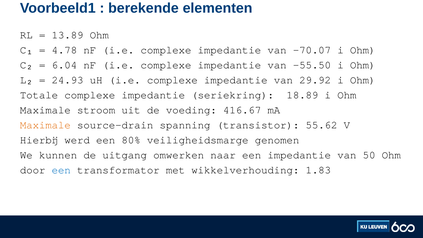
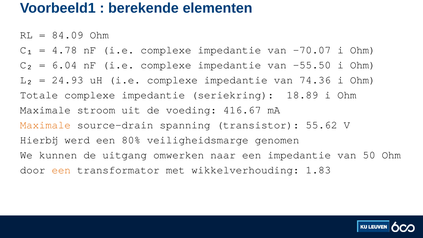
13.89: 13.89 -> 84.09
29.92: 29.92 -> 74.36
een at (61, 170) colour: blue -> orange
